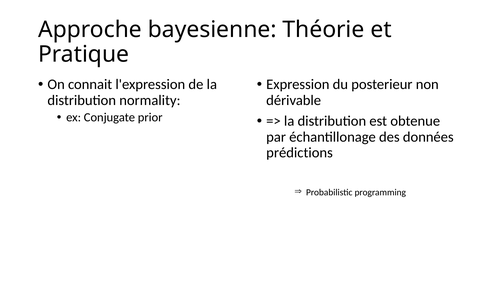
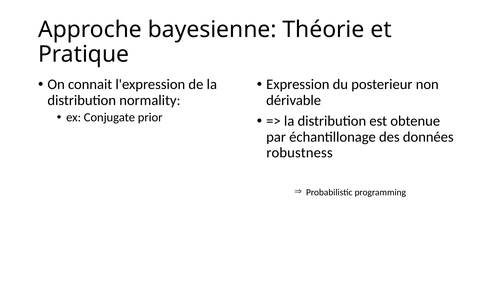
prédictions: prédictions -> robustness
